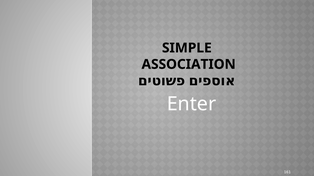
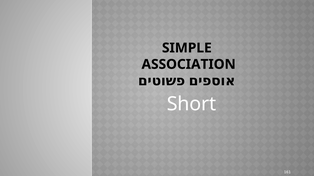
Enter: Enter -> Short
